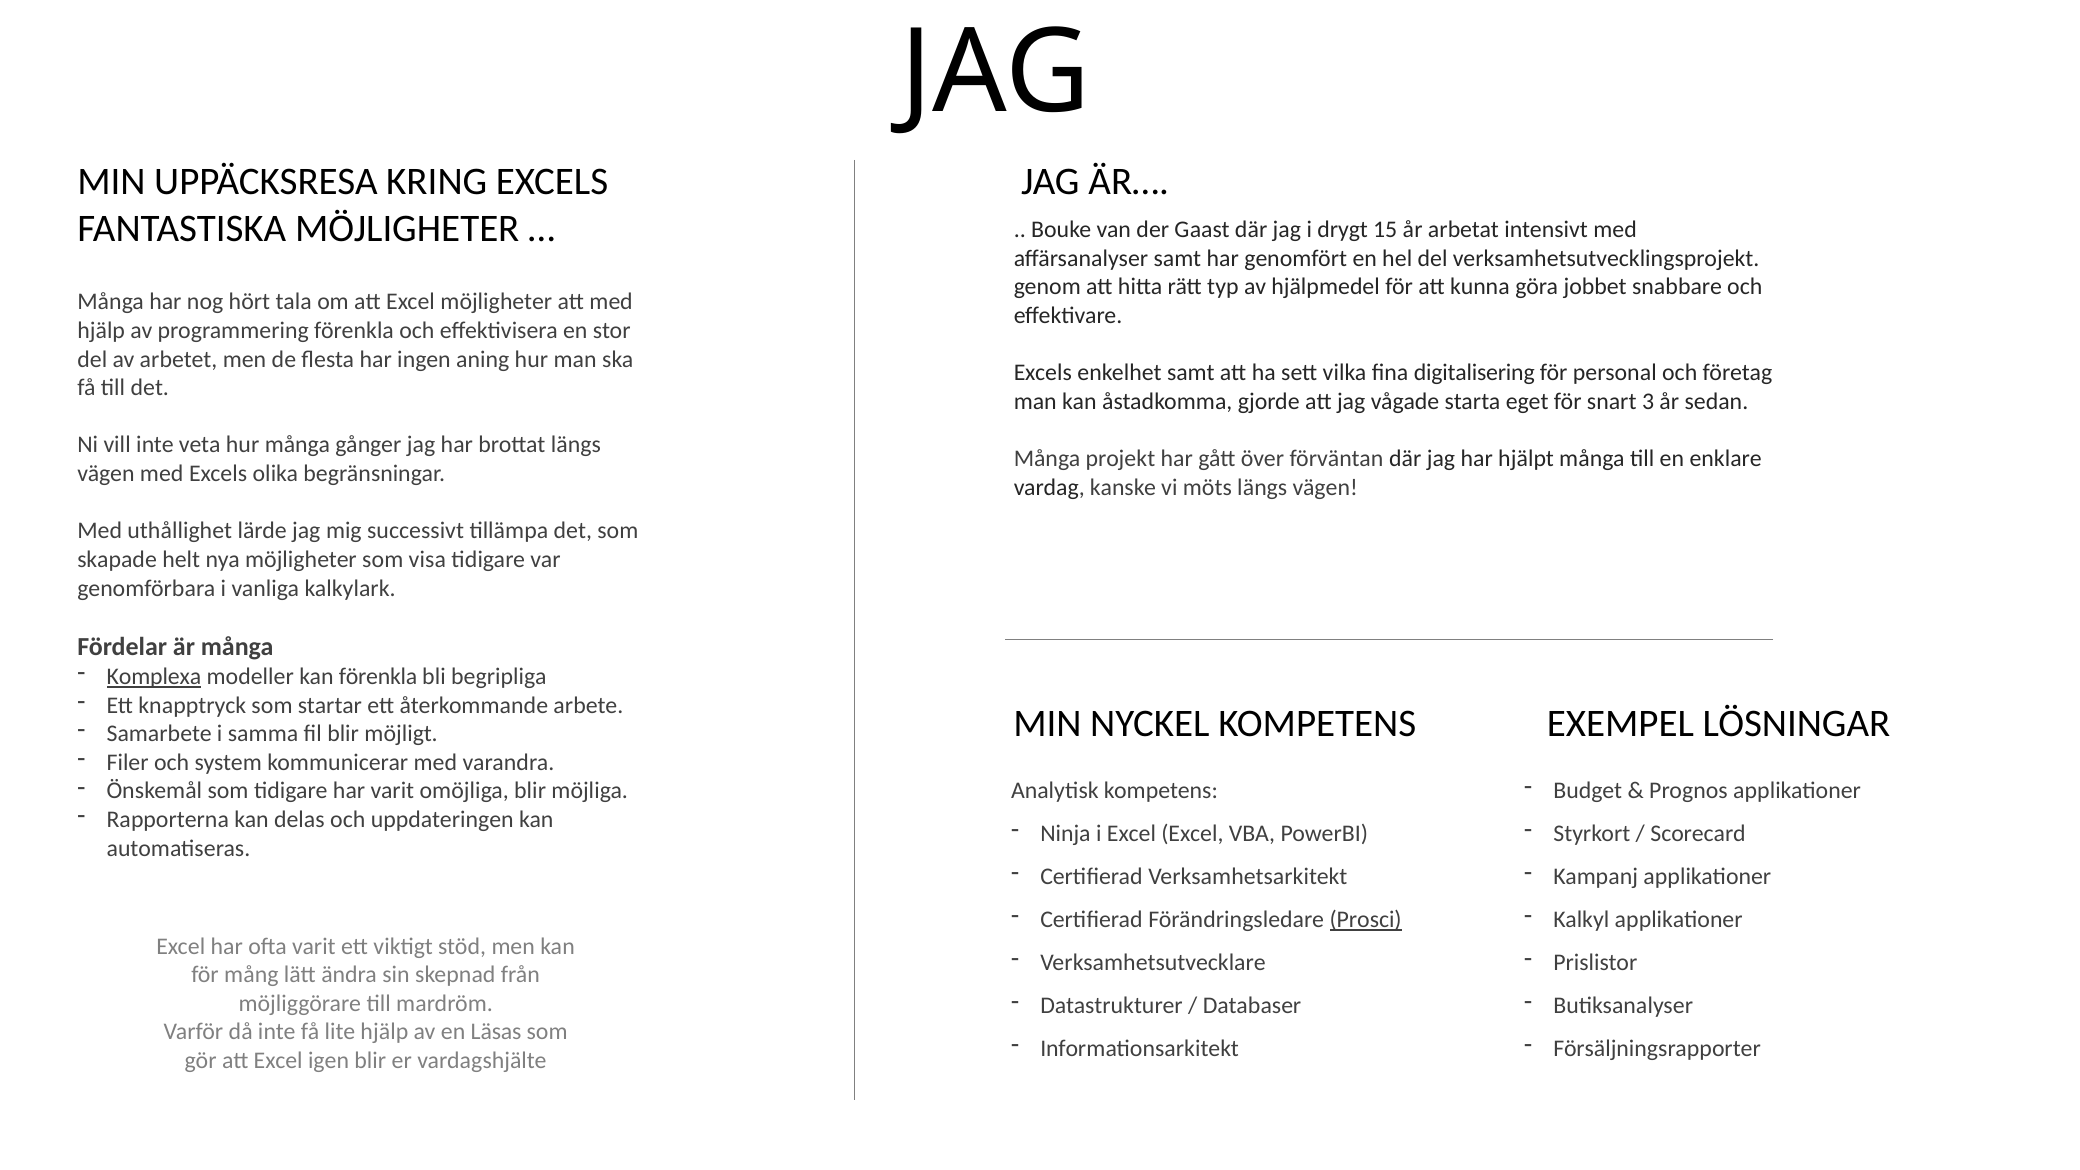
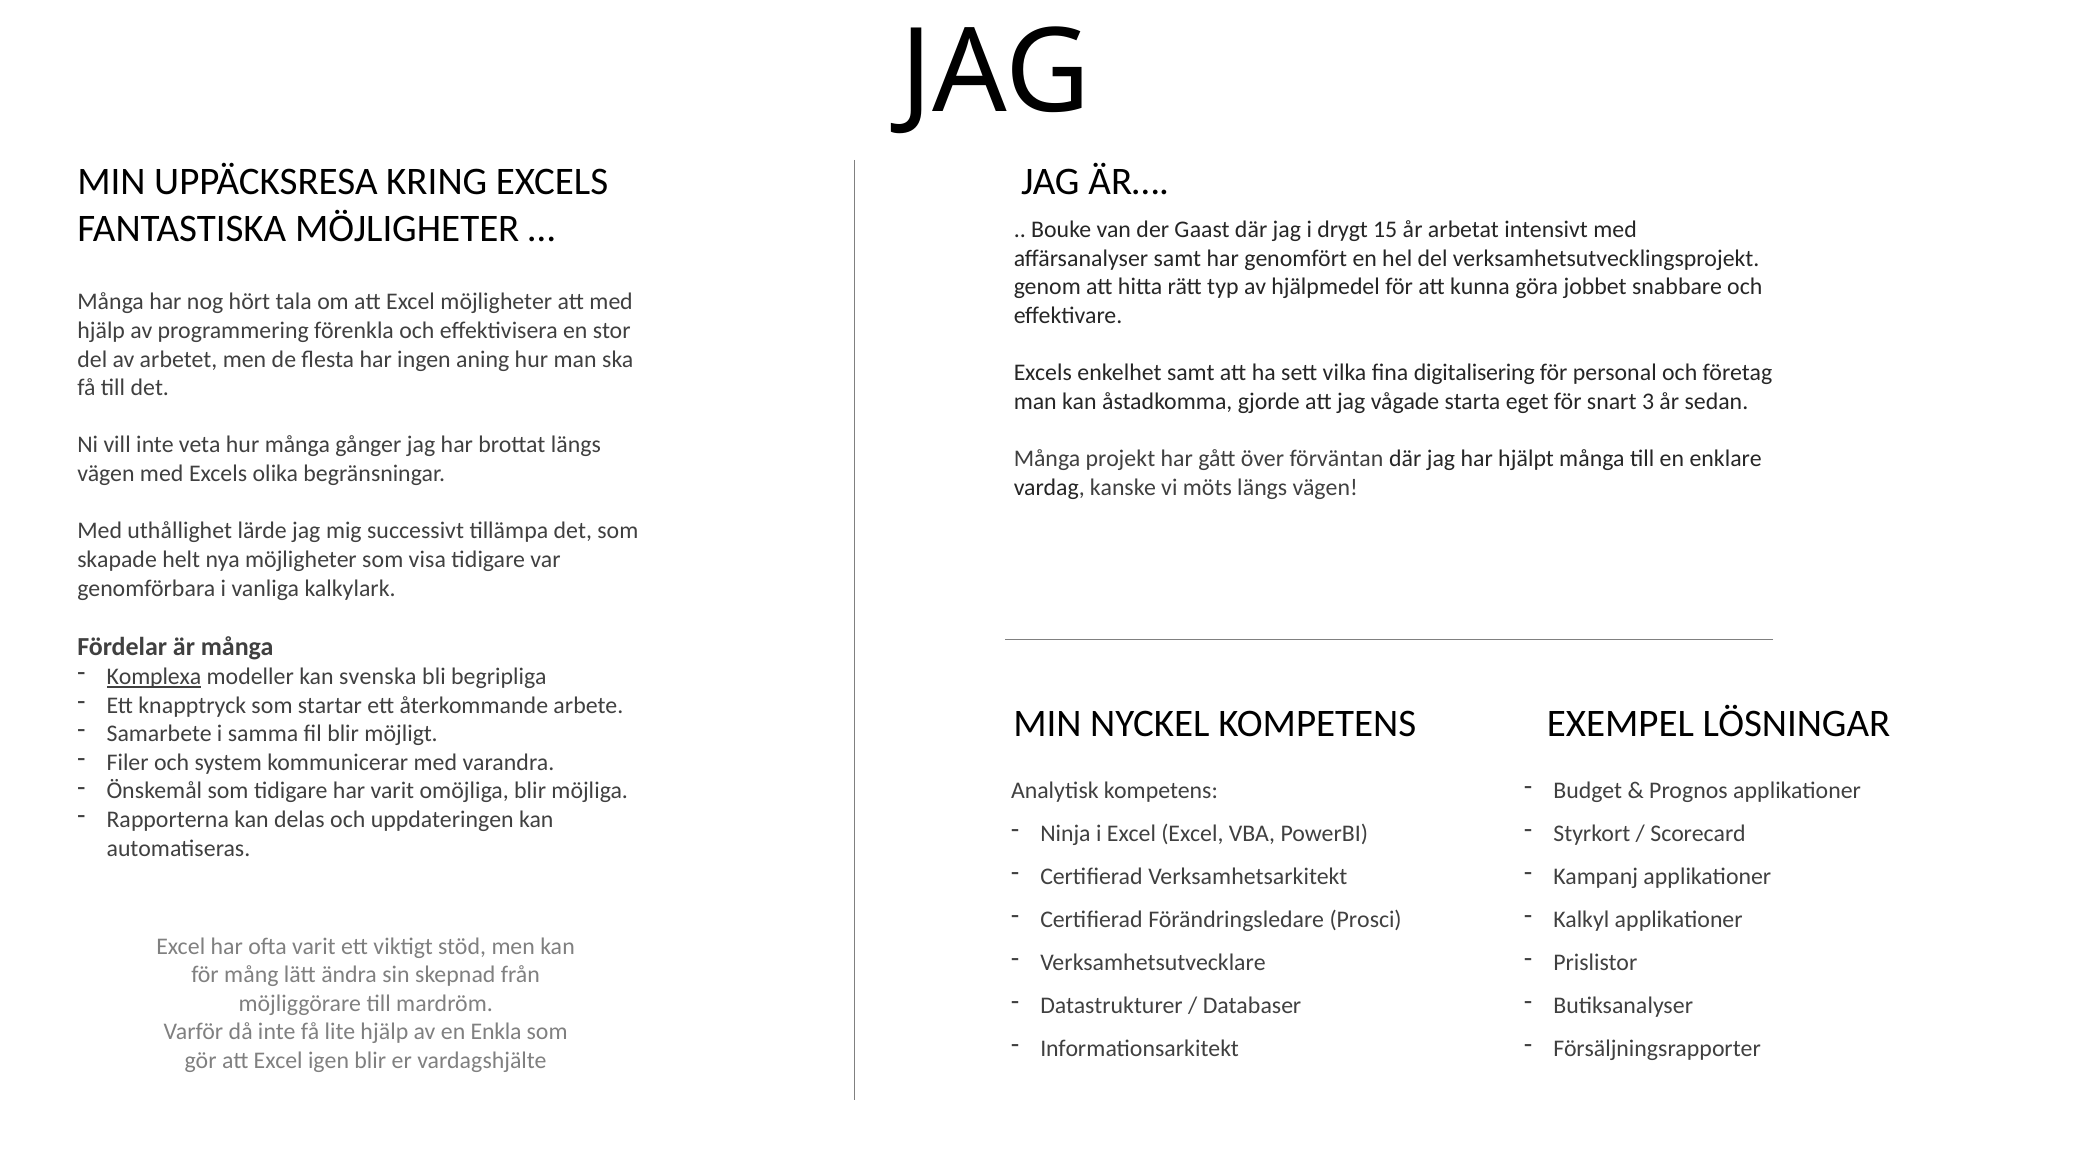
kan förenkla: förenkla -> svenska
Prosci underline: present -> none
Läsas: Läsas -> Enkla
